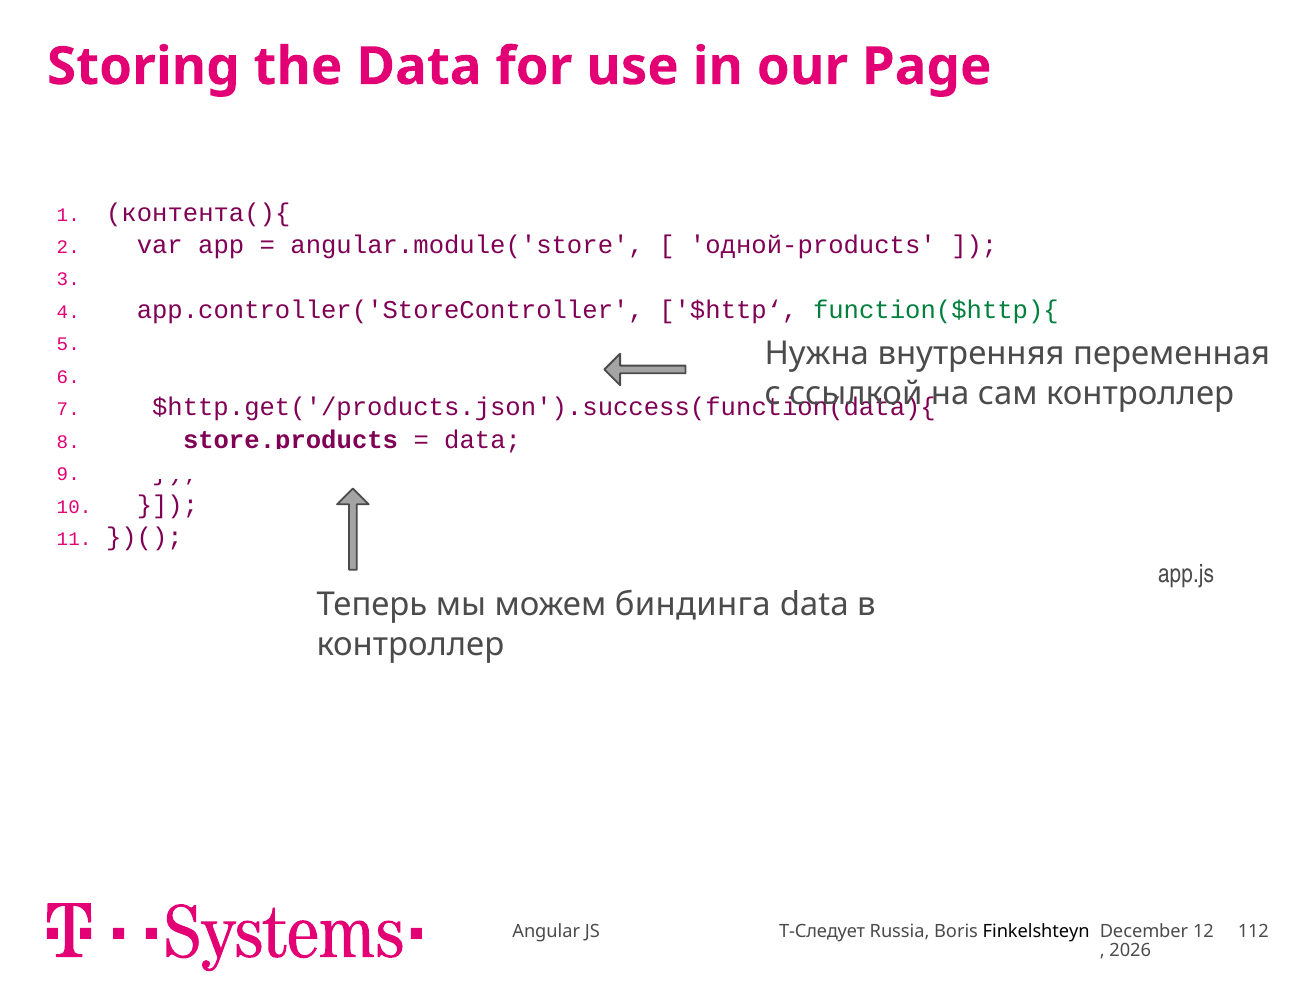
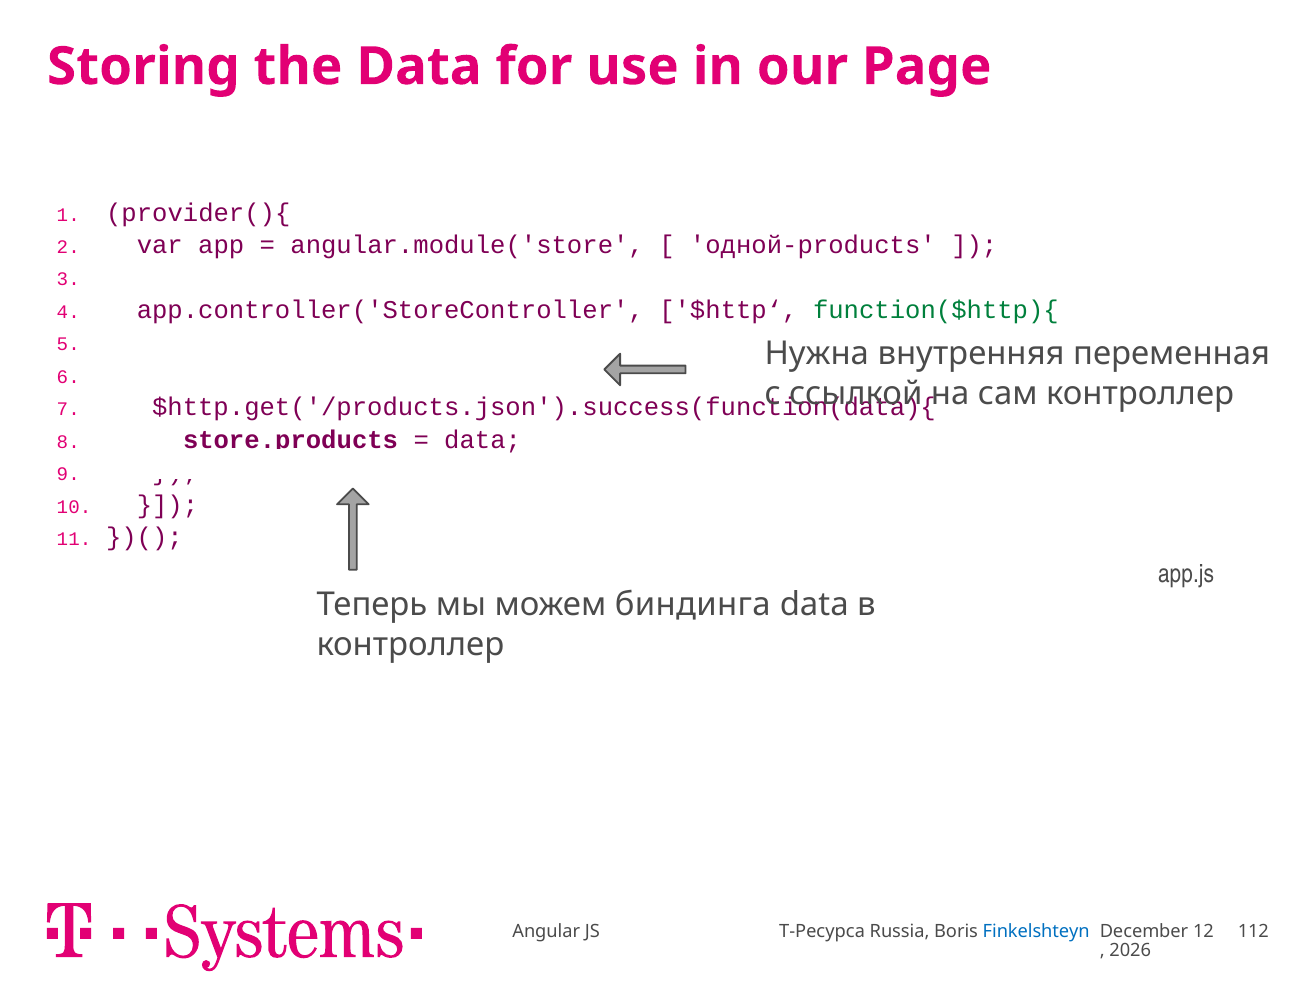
контента(){: контента(){ -> provider(){
T-Следует: T-Следует -> T-Ресурса
Finkelshteyn colour: black -> blue
